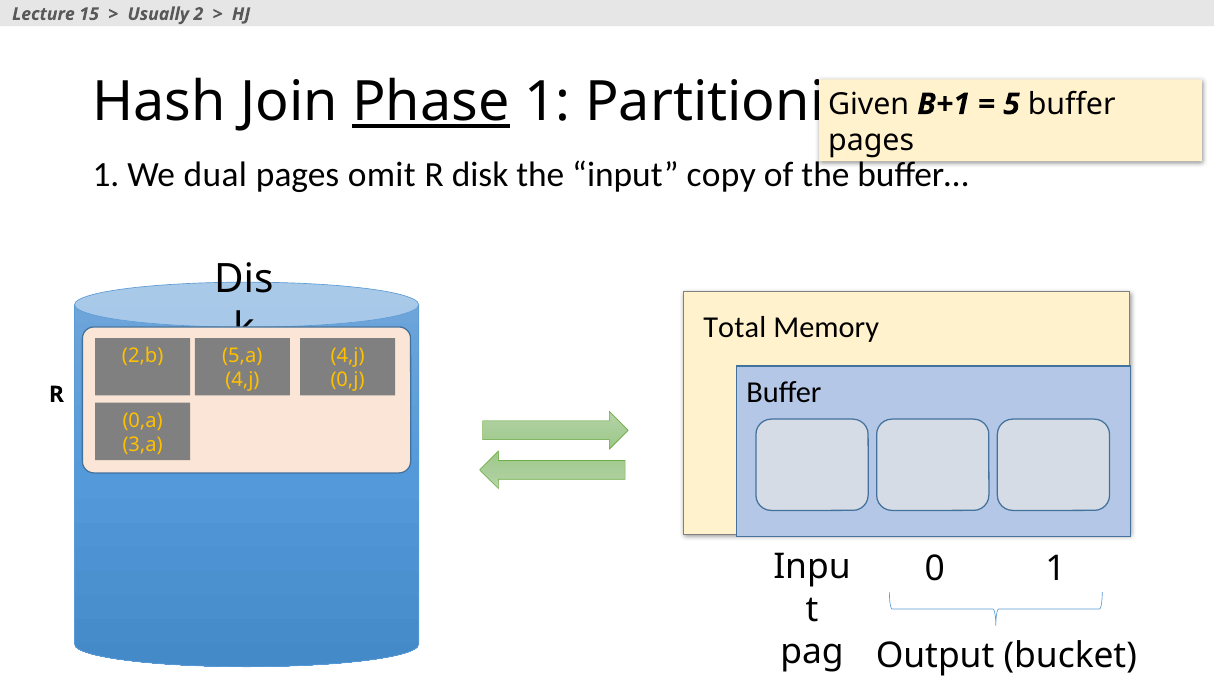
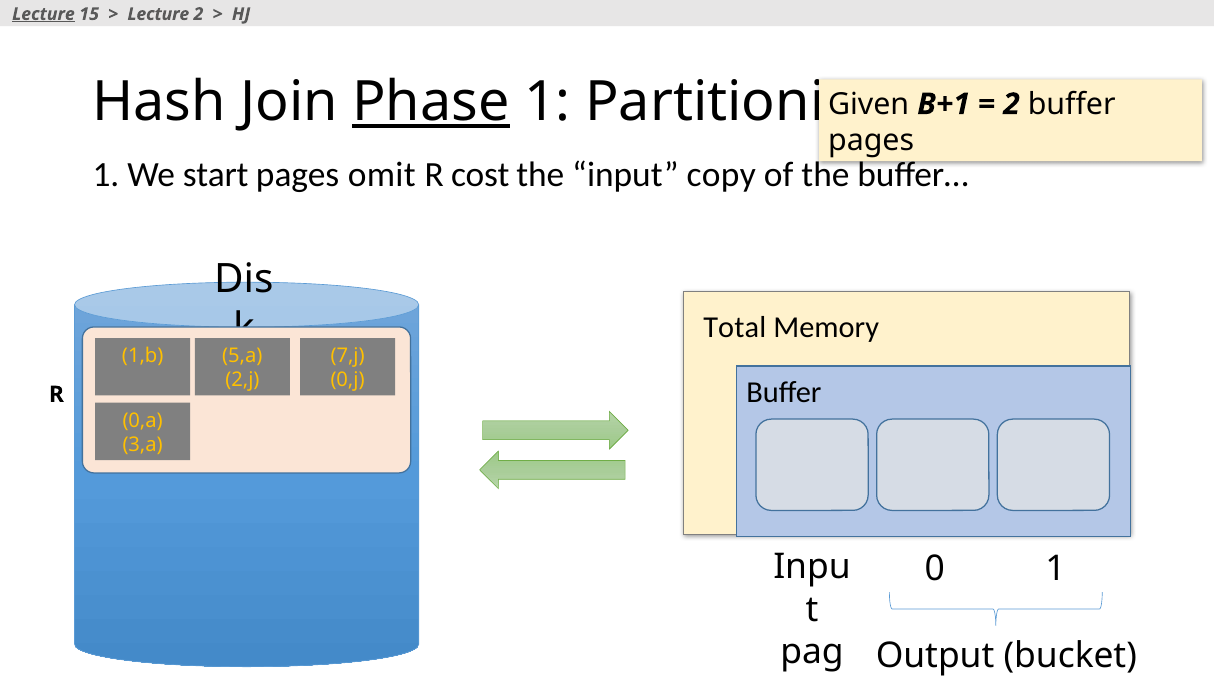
Lecture at (43, 14) underline: none -> present
Usually at (158, 14): Usually -> Lecture
5 at (1012, 104): 5 -> 2
dual: dual -> start
disk: disk -> cost
2,b: 2,b -> 1,b
4,j at (348, 356): 4,j -> 7,j
4,j at (242, 380): 4,j -> 2,j
